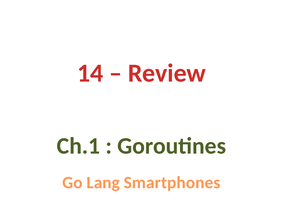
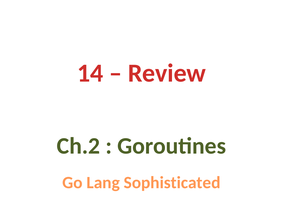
Ch.1: Ch.1 -> Ch.2
Smartphones: Smartphones -> Sophisticated
